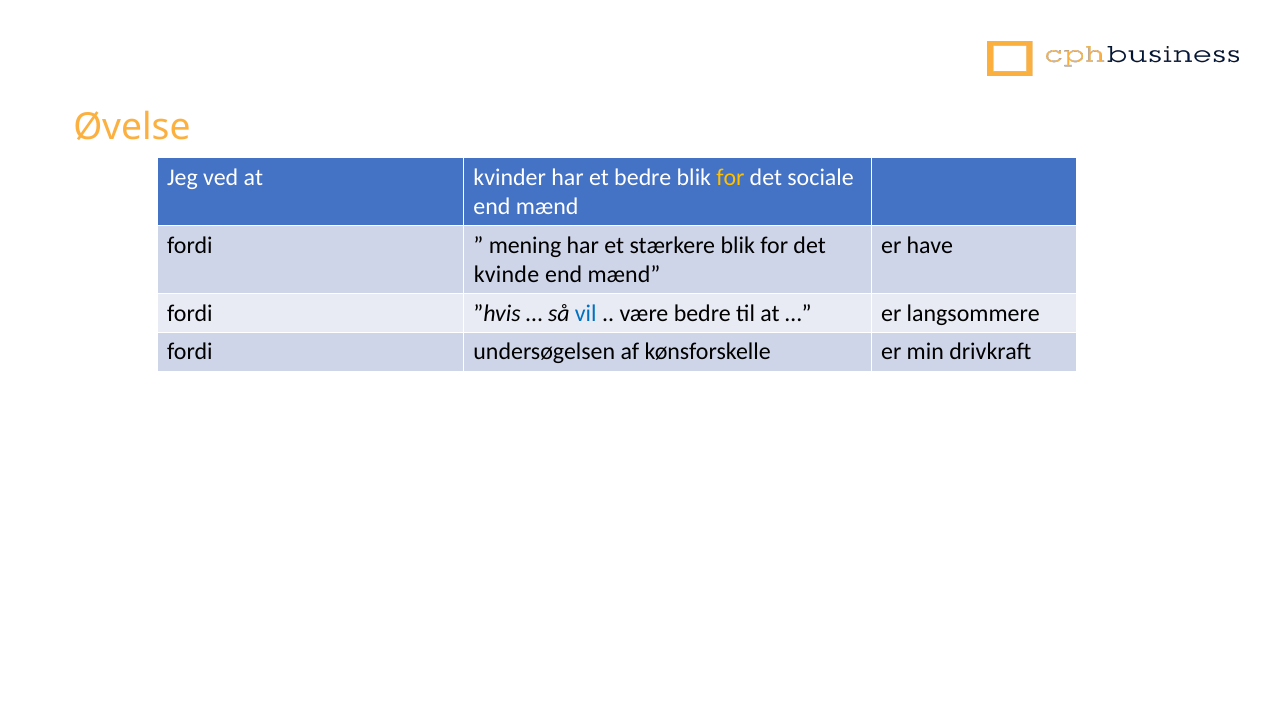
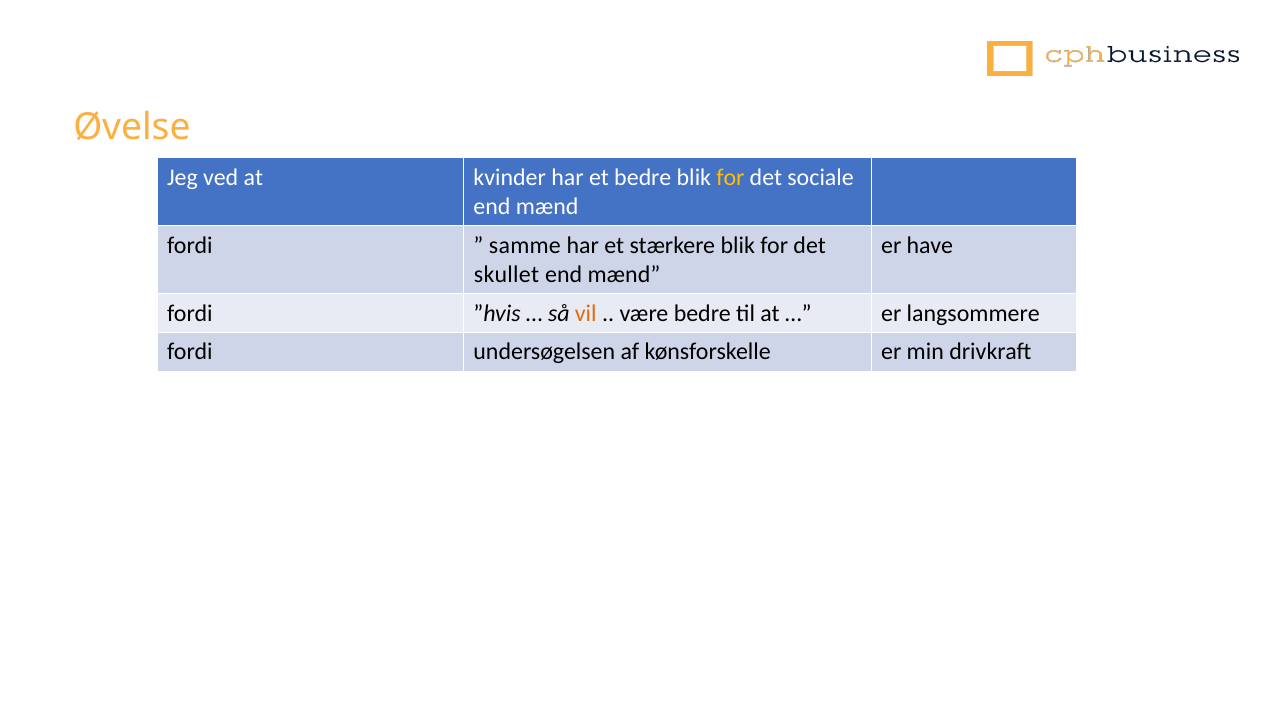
mening: mening -> samme
kvinde: kvinde -> skullet
vil colour: blue -> orange
